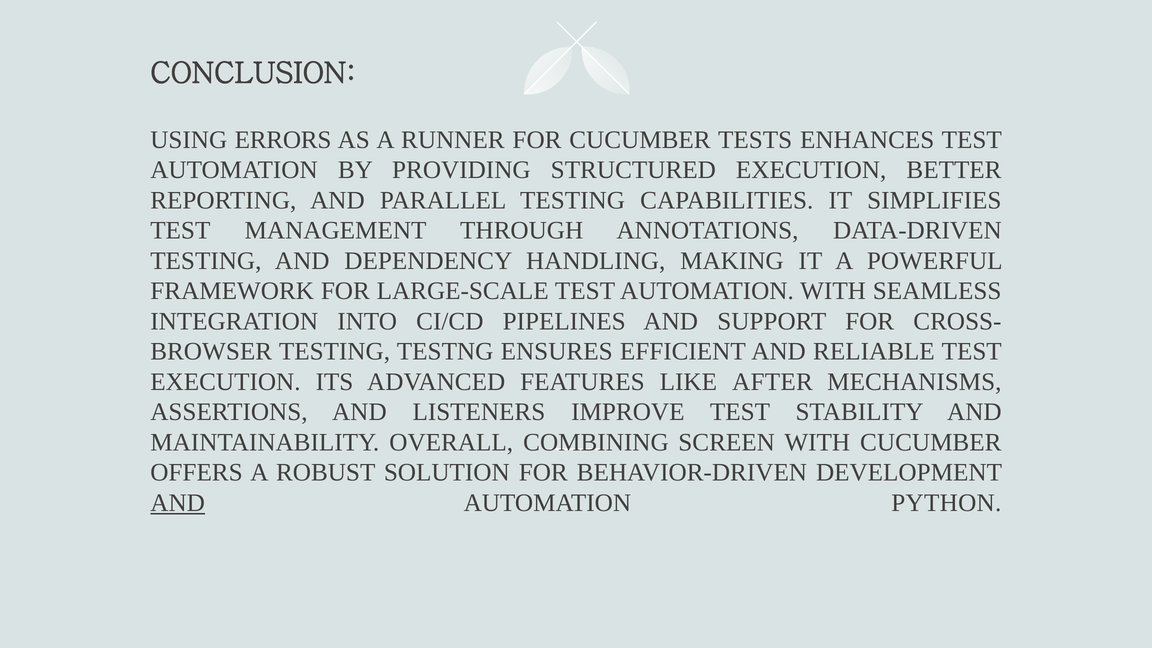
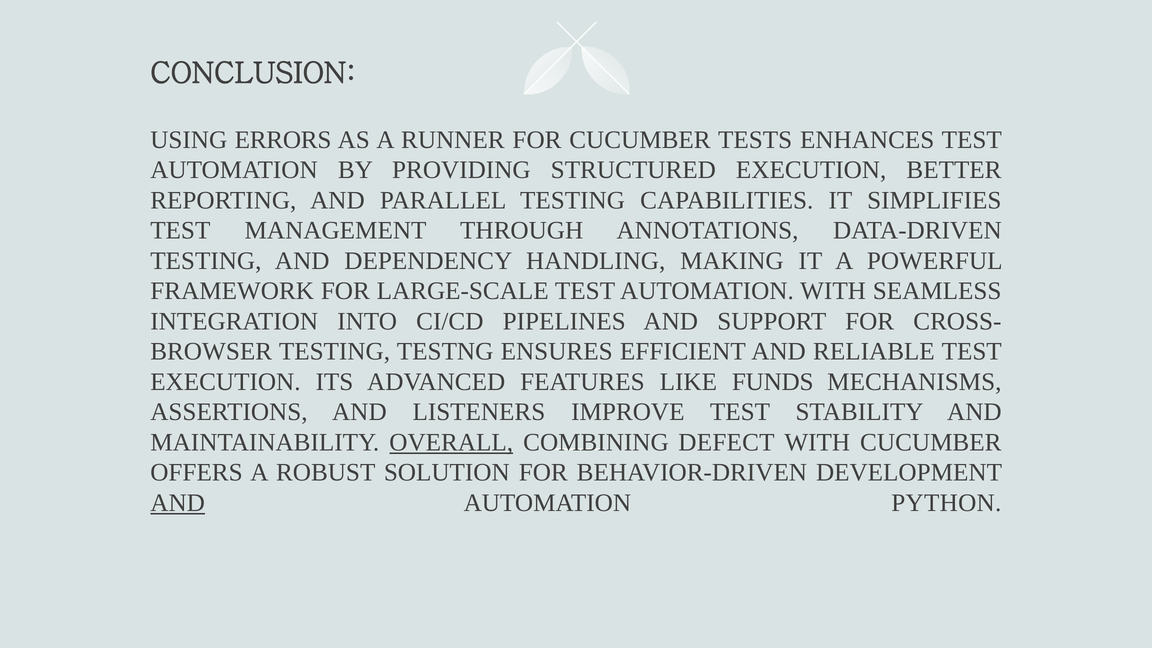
AFTER: AFTER -> FUNDS
OVERALL underline: none -> present
SCREEN: SCREEN -> DEFECT
